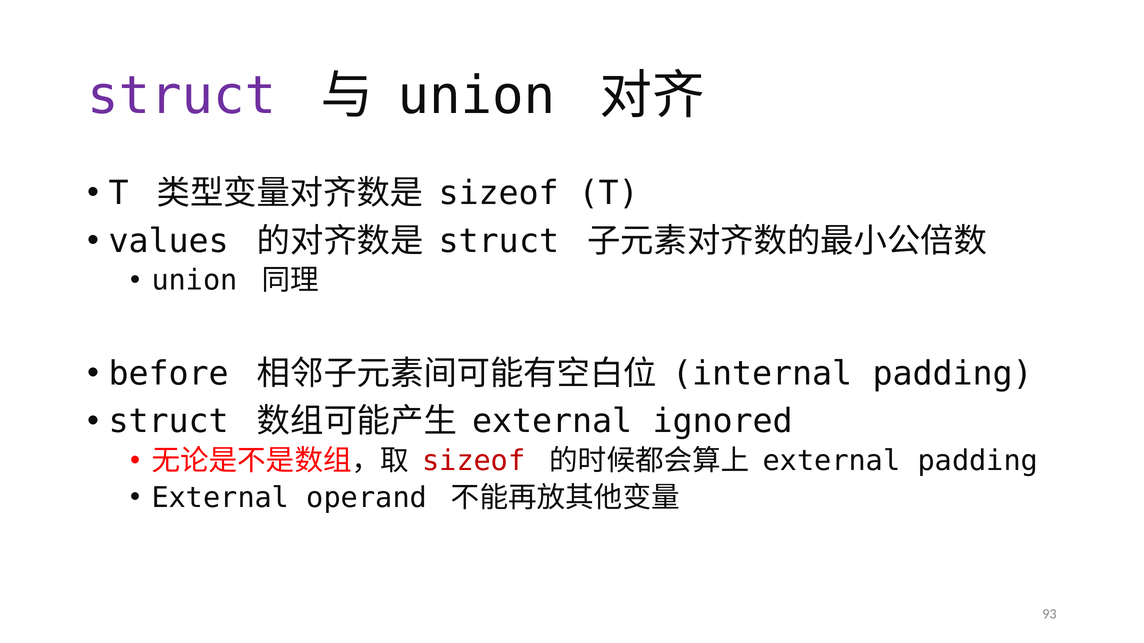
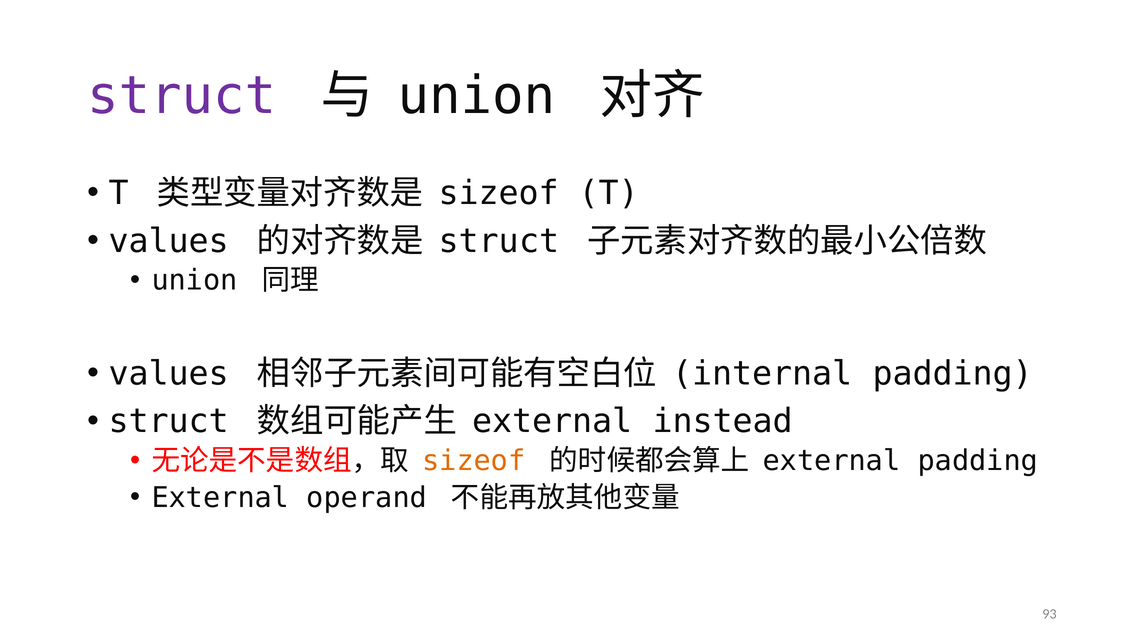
before at (169, 374): before -> values
ignored: ignored -> instead
sizeof at (474, 461) colour: red -> orange
